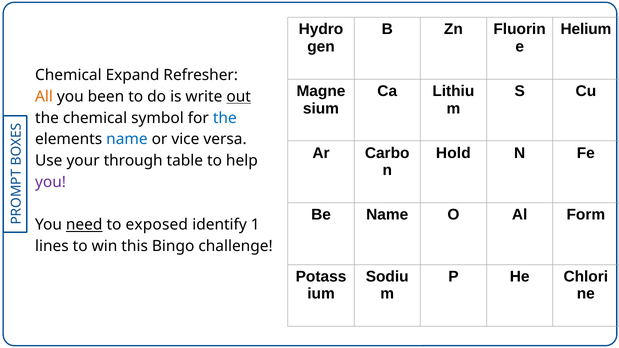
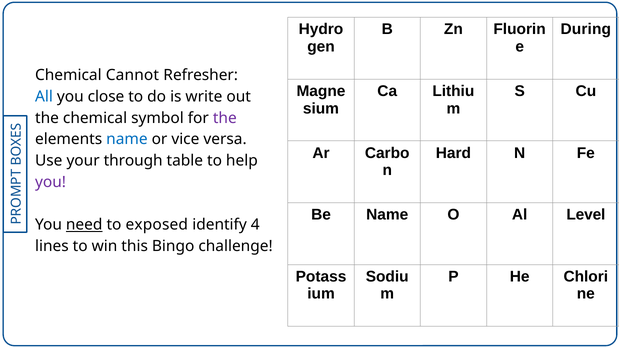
Helium: Helium -> During
Expand: Expand -> Cannot
All colour: orange -> blue
been: been -> close
out underline: present -> none
the at (225, 118) colour: blue -> purple
Hold: Hold -> Hard
Form: Form -> Level
1: 1 -> 4
